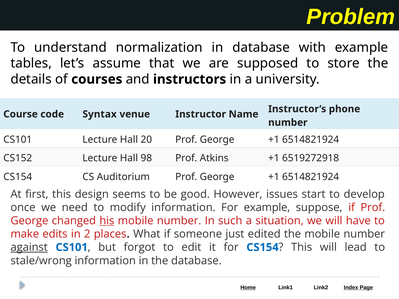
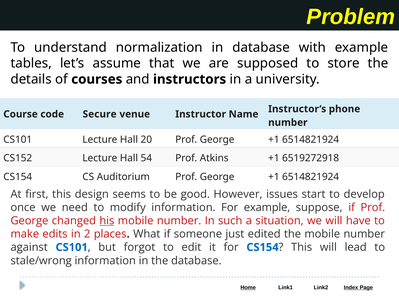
Syntax: Syntax -> Secure
98: 98 -> 54
against underline: present -> none
